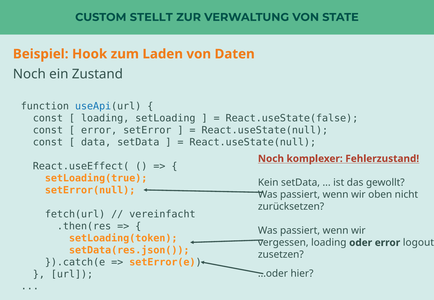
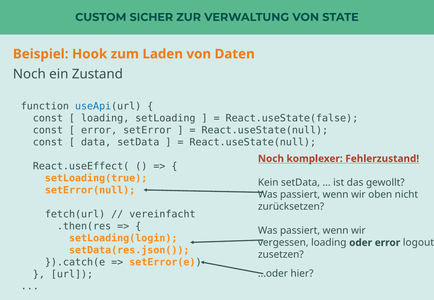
STELLT: STELLT -> SICHER
setLoading(token: setLoading(token -> setLoading(login
